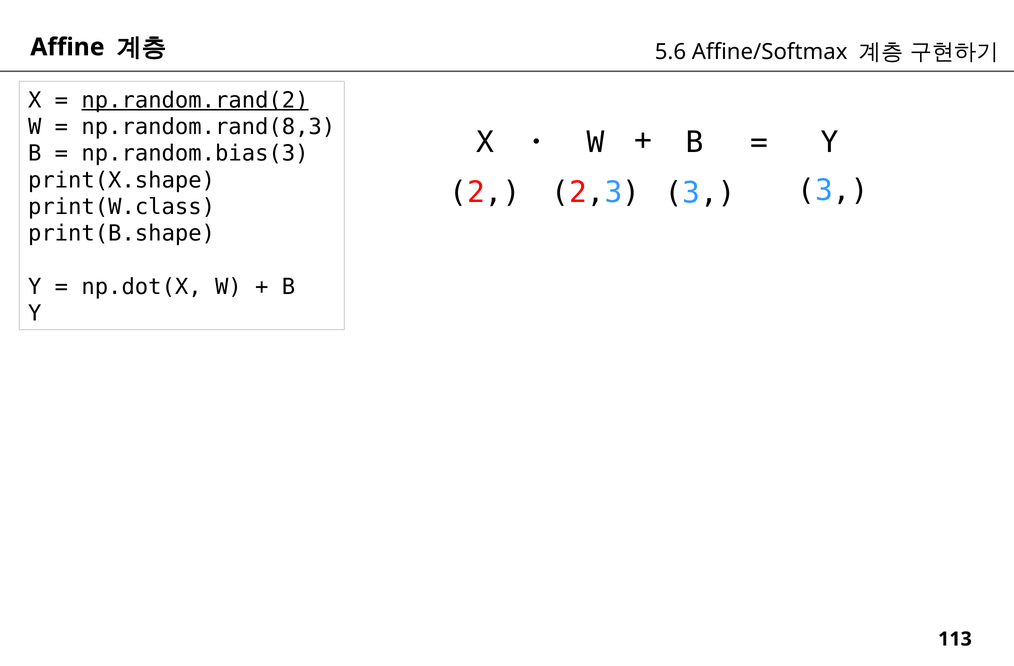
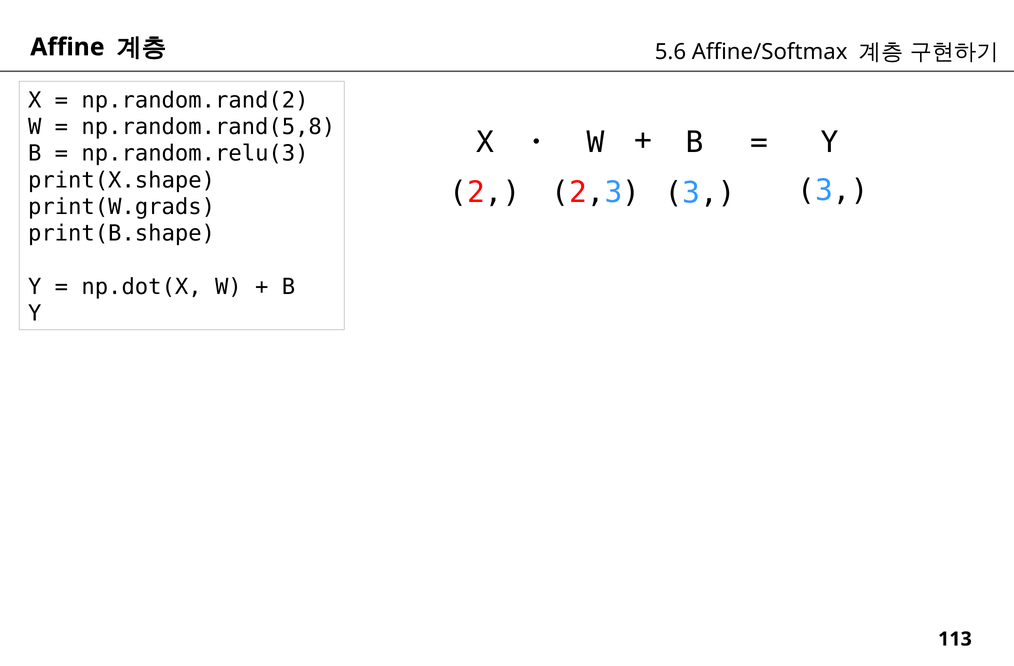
np.random.rand(2 underline: present -> none
np.random.rand(8,3: np.random.rand(8,3 -> np.random.rand(5,8
np.random.bias(3: np.random.bias(3 -> np.random.relu(3
print(W.class: print(W.class -> print(W.grads
